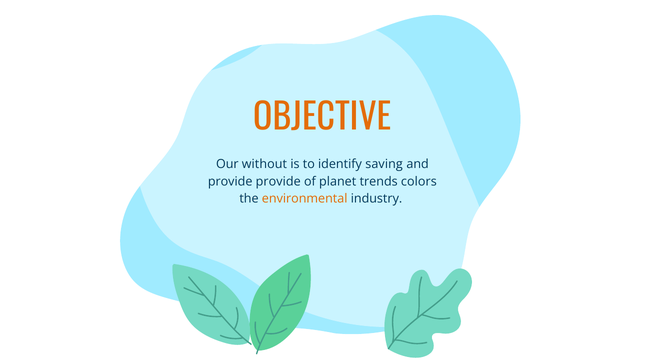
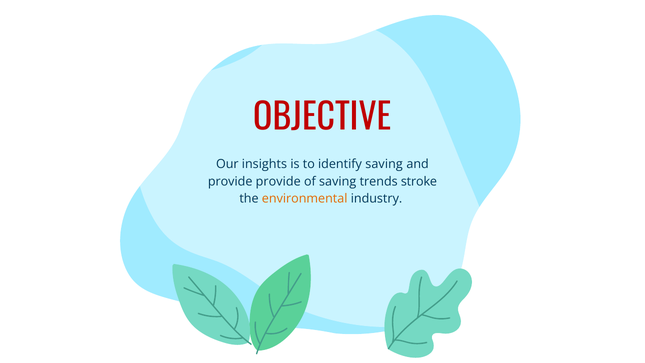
OBJECTIVE colour: orange -> red
without: without -> insights
of planet: planet -> saving
colors: colors -> stroke
